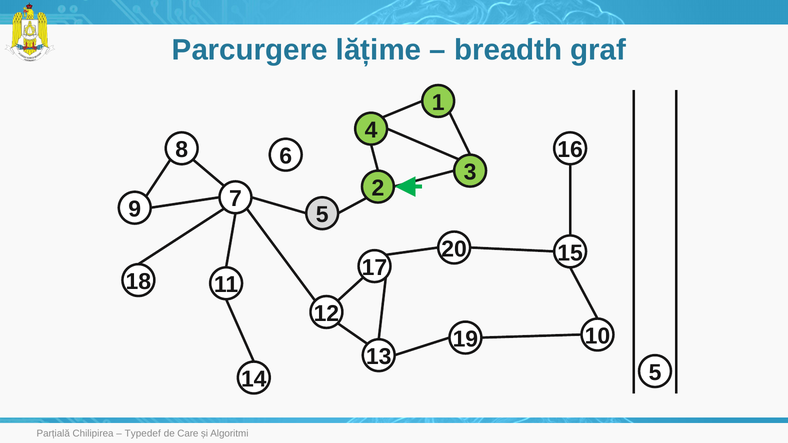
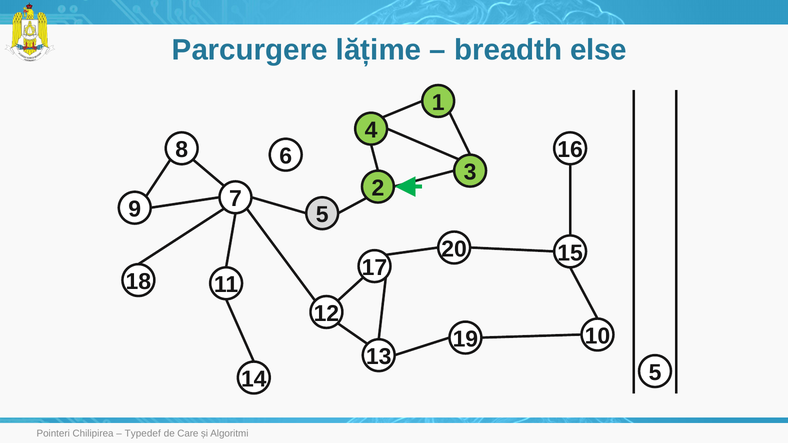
graf: graf -> else
Parțială: Parțială -> Pointeri
